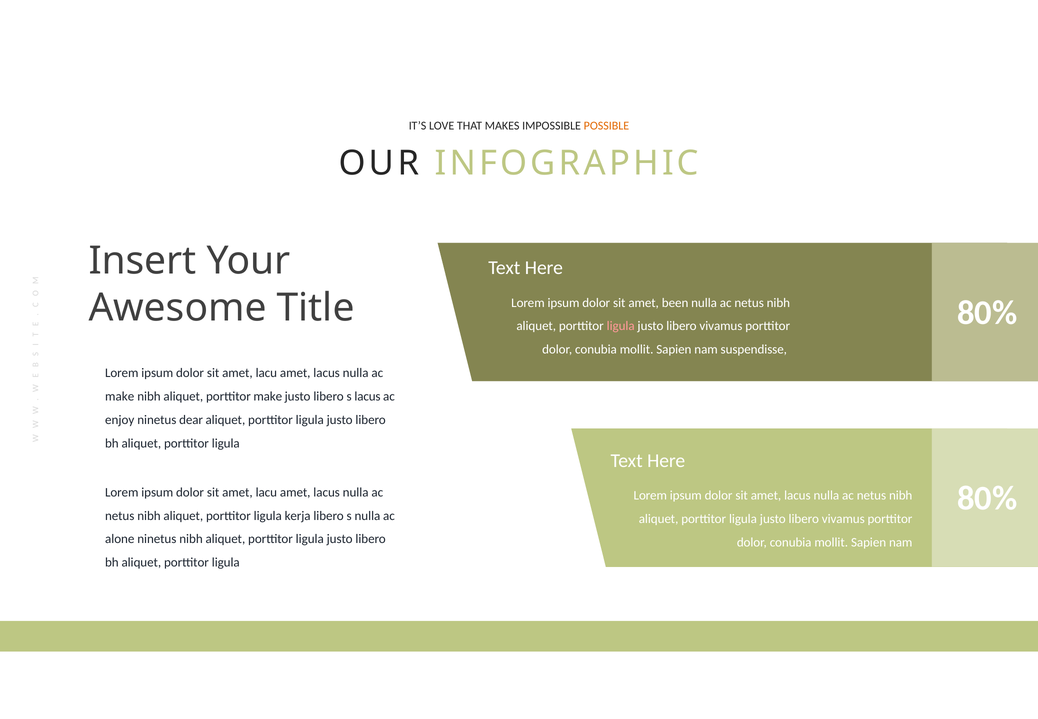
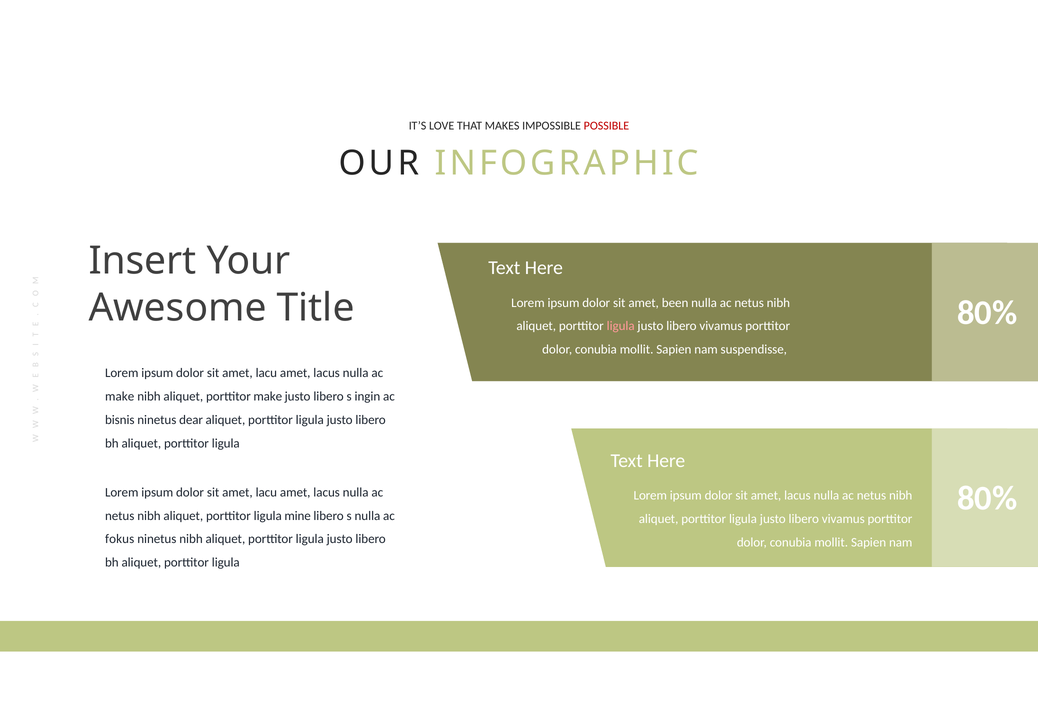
POSSIBLE colour: orange -> red
s lacus: lacus -> ingin
enjoy: enjoy -> bisnis
kerja: kerja -> mine
alone: alone -> fokus
